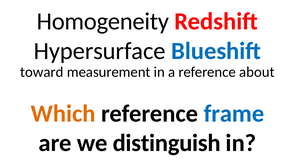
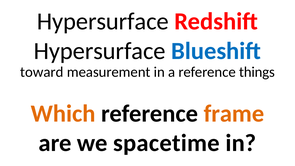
Homogeneity at (103, 21): Homogeneity -> Hypersurface
about: about -> things
frame colour: blue -> orange
distinguish: distinguish -> spacetime
